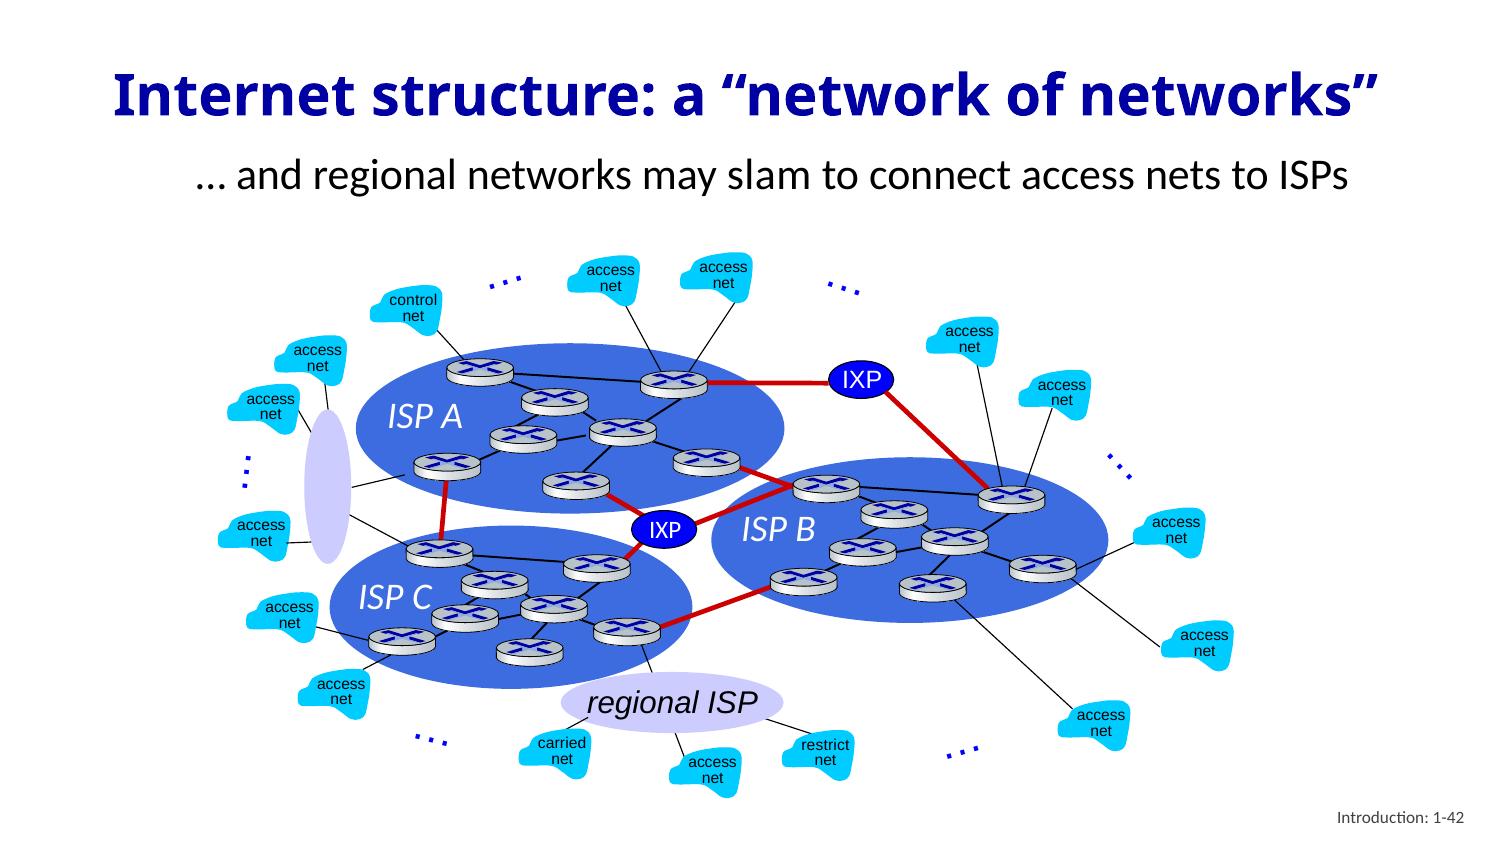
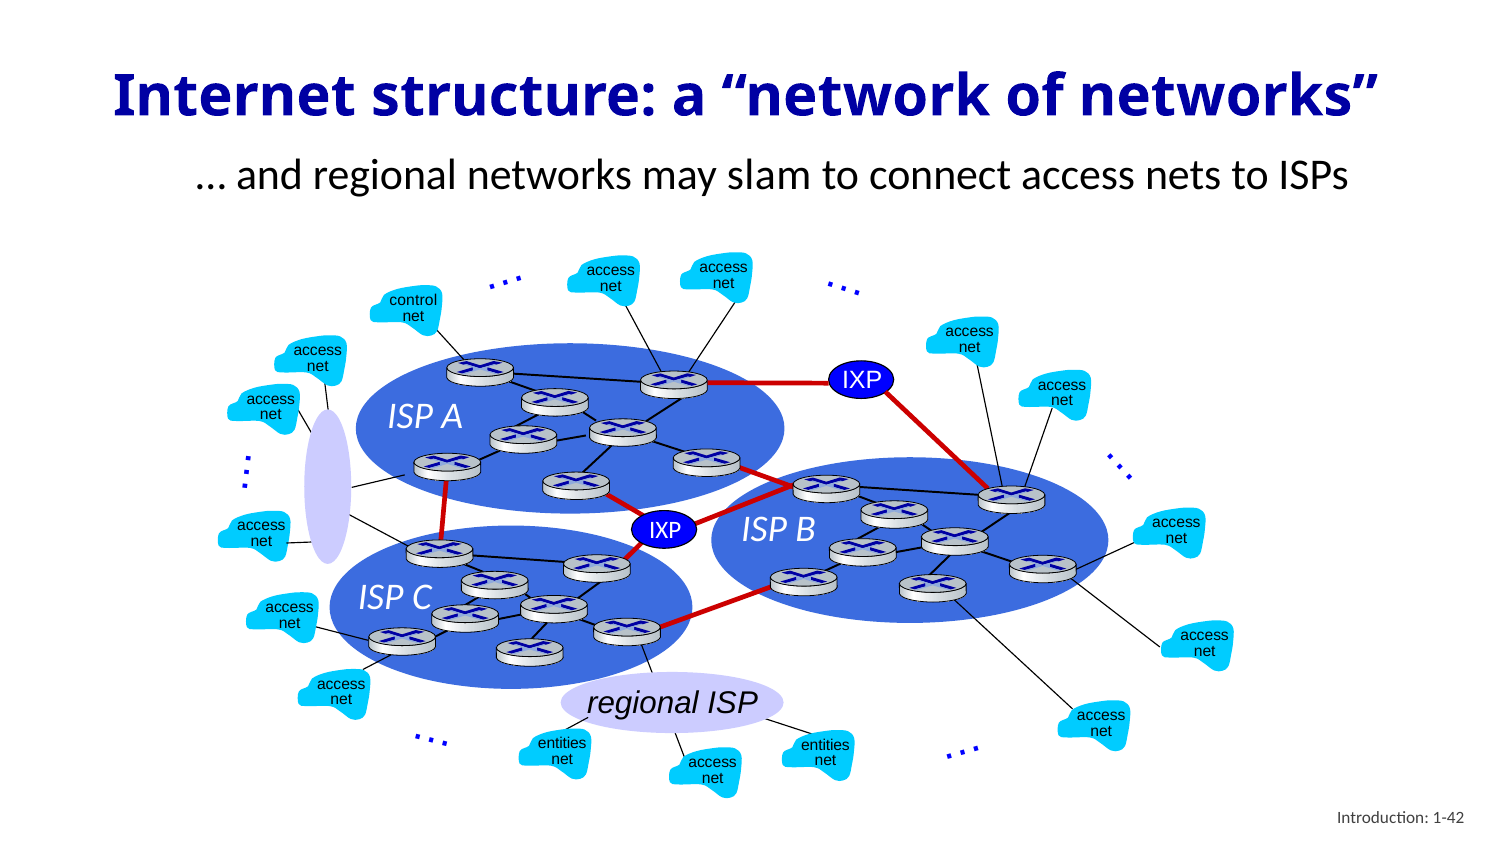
carried at (562, 744): carried -> entities
restrict at (825, 745): restrict -> entities
